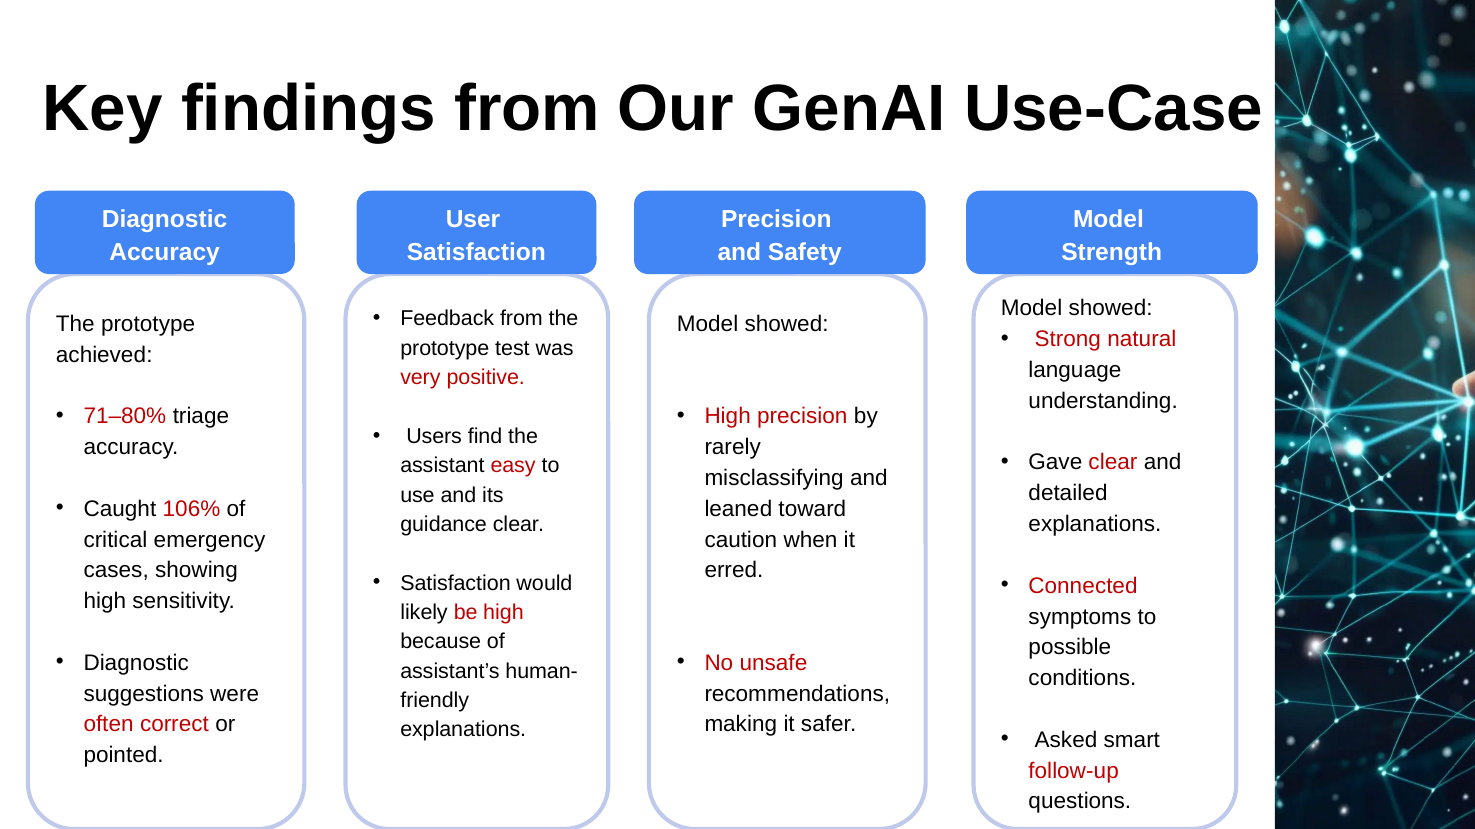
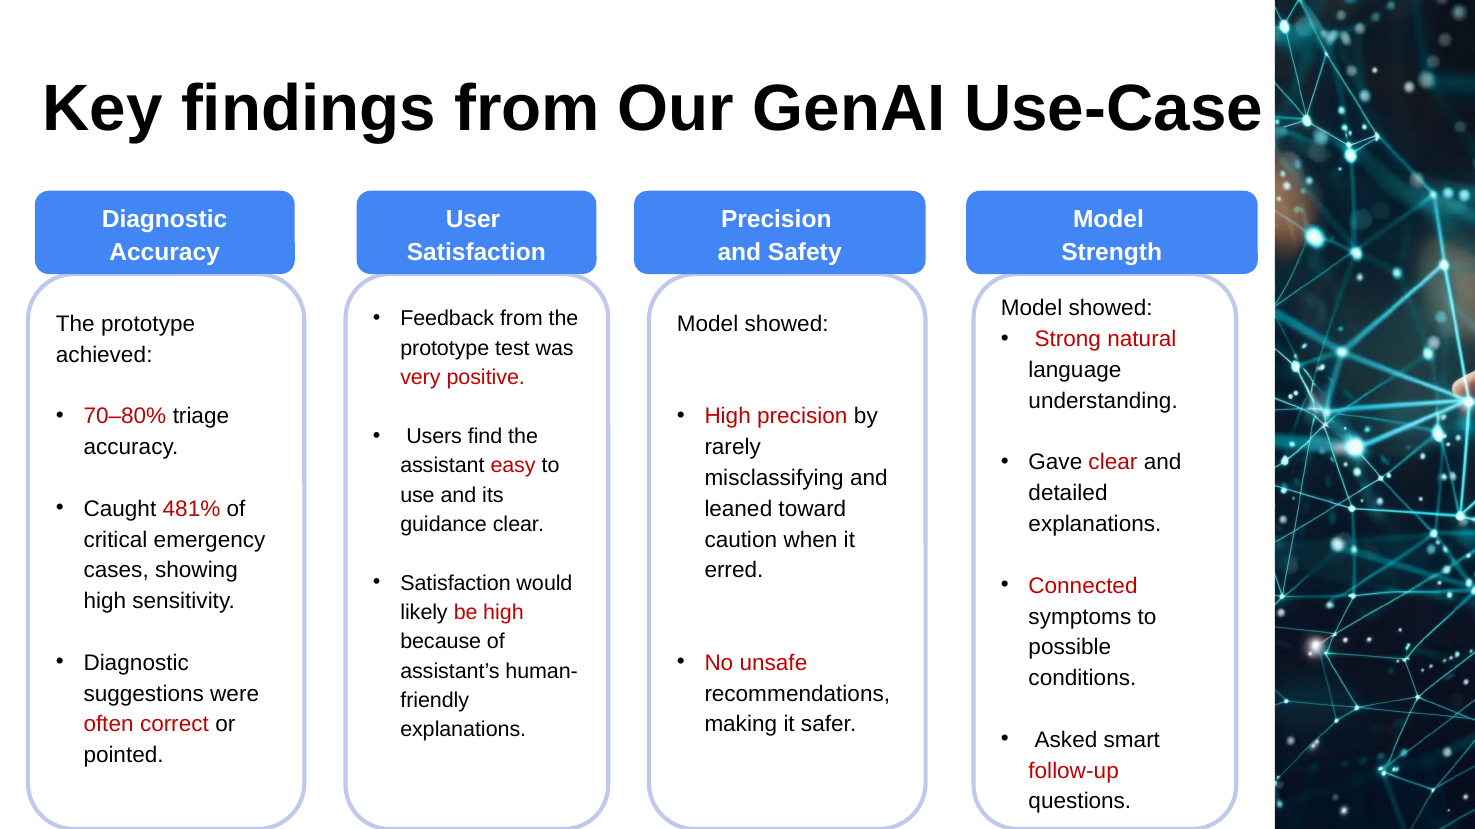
71–80%: 71–80% -> 70–80%
106%: 106% -> 481%
